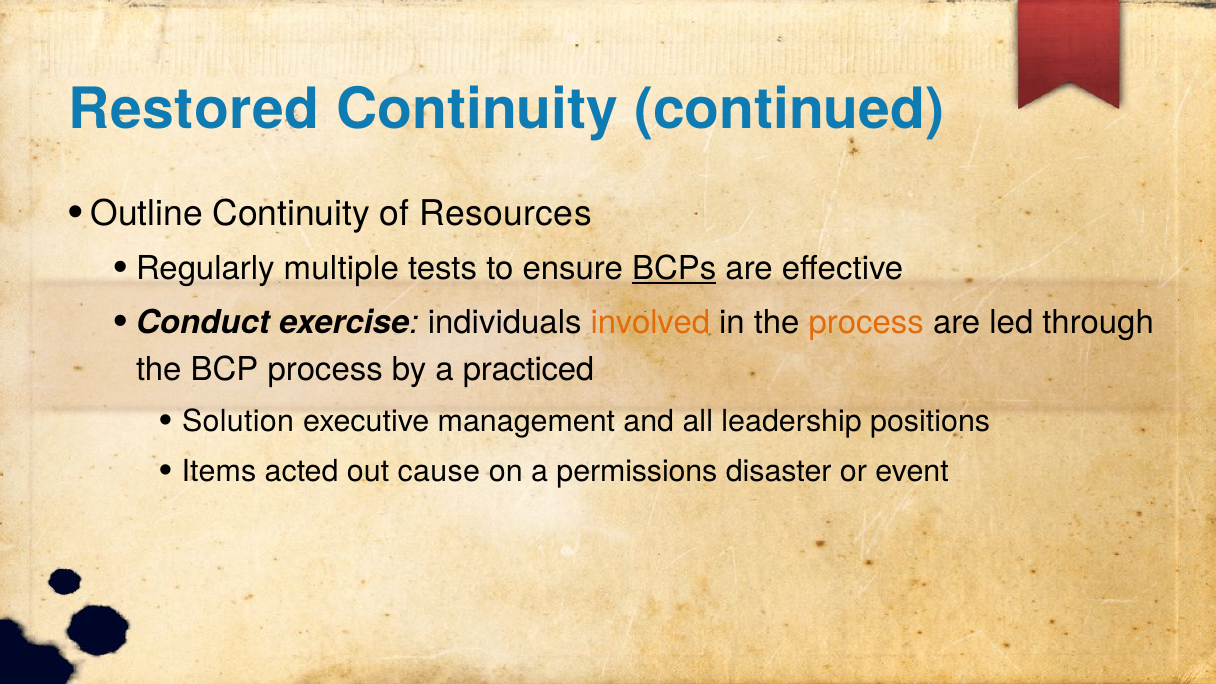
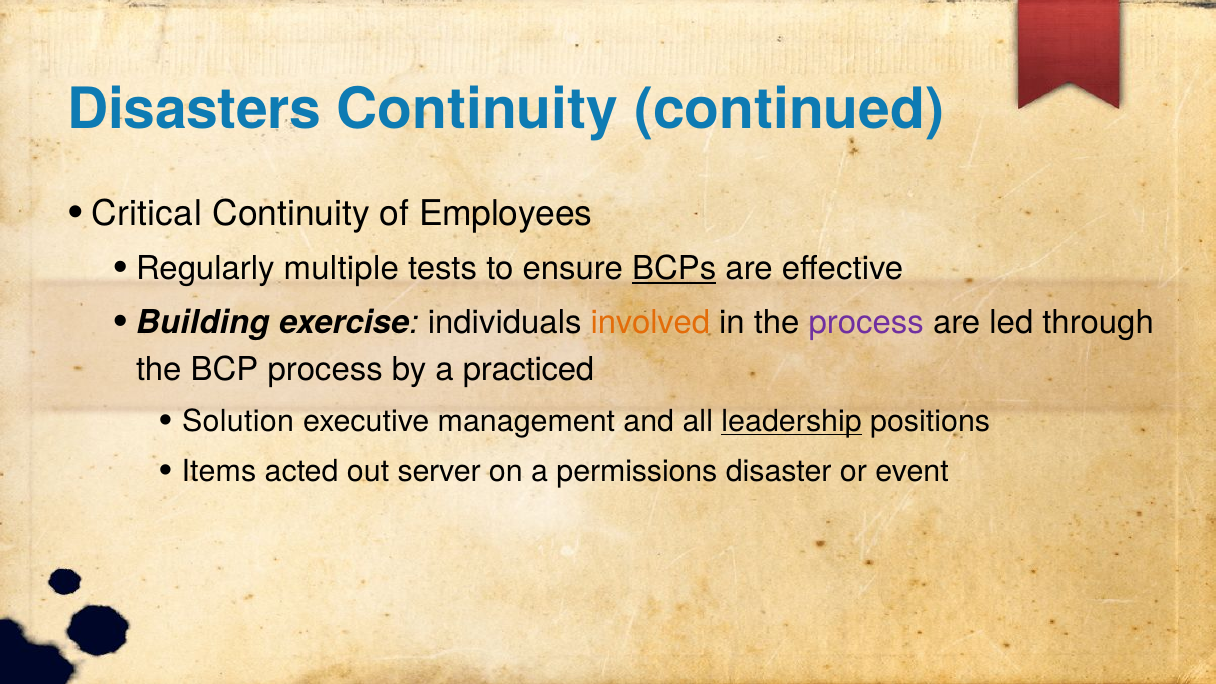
Restored: Restored -> Disasters
Outline: Outline -> Critical
Resources: Resources -> Employees
Conduct: Conduct -> Building
process at (866, 323) colour: orange -> purple
leadership underline: none -> present
cause: cause -> server
